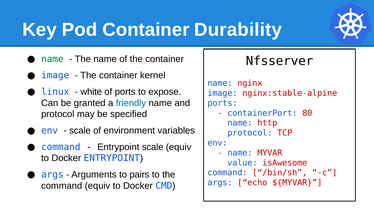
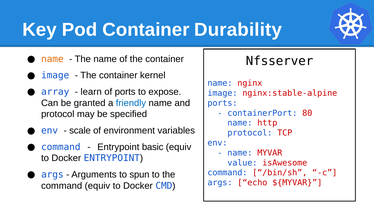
name at (52, 59) colour: green -> orange
linux: linux -> array
white: white -> learn
Entrypoint scale: scale -> basic
pairs: pairs -> spun
